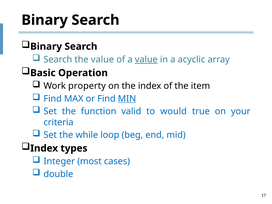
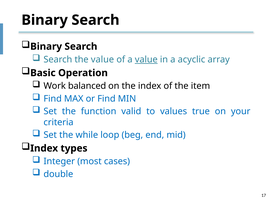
property: property -> balanced
MIN underline: present -> none
would: would -> values
